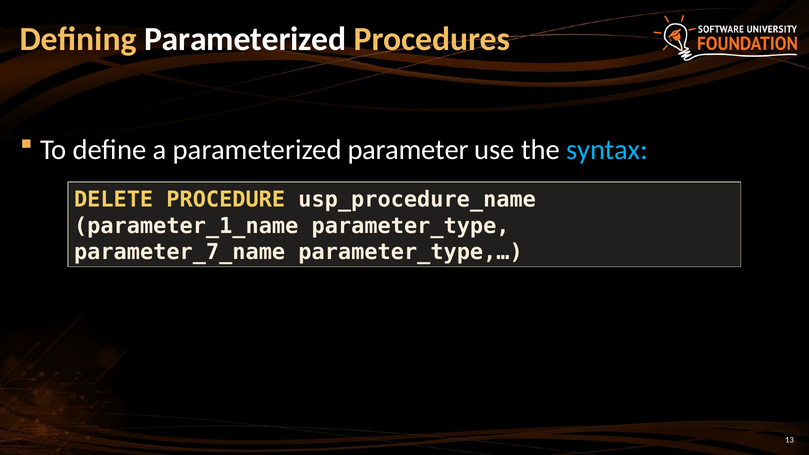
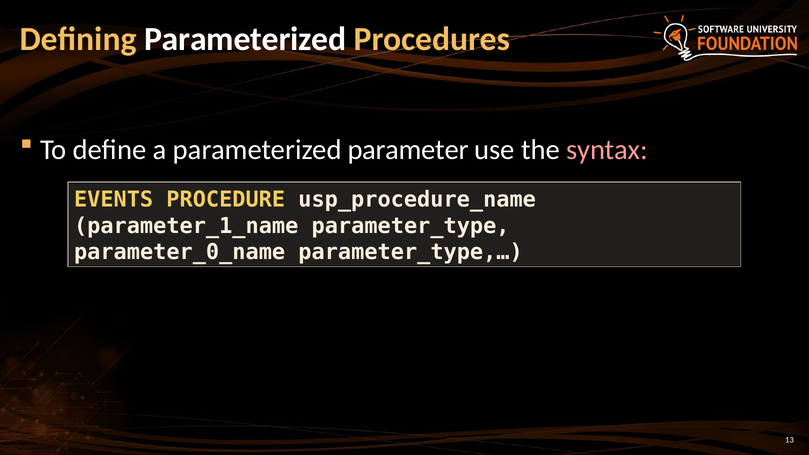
syntax colour: light blue -> pink
DELETE: DELETE -> EVENTS
parameter_7_name: parameter_7_name -> parameter_0_name
